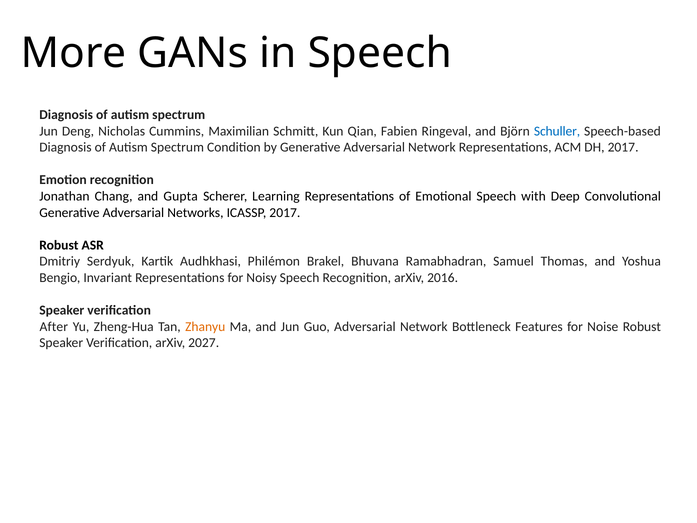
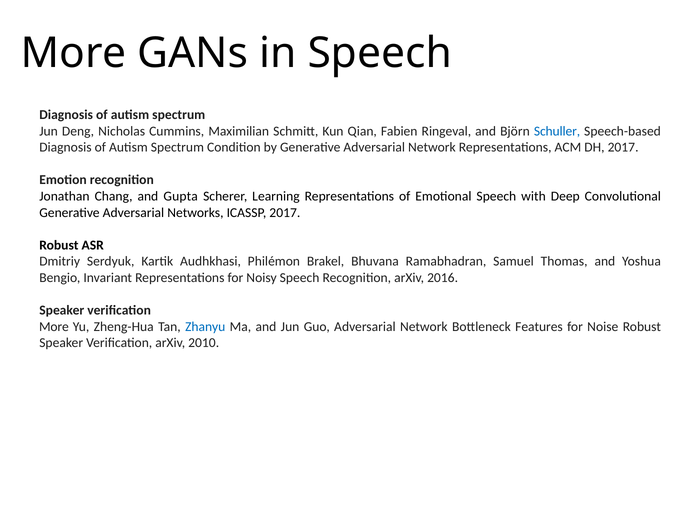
After at (54, 326): After -> More
Zhanyu colour: orange -> blue
2027: 2027 -> 2010
